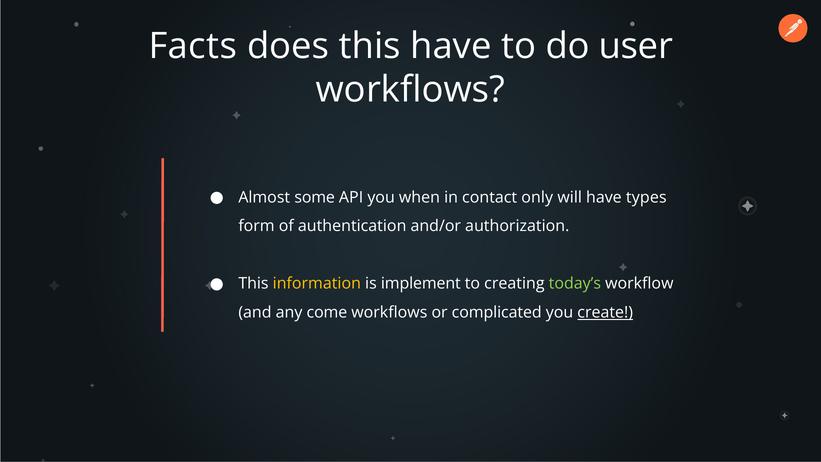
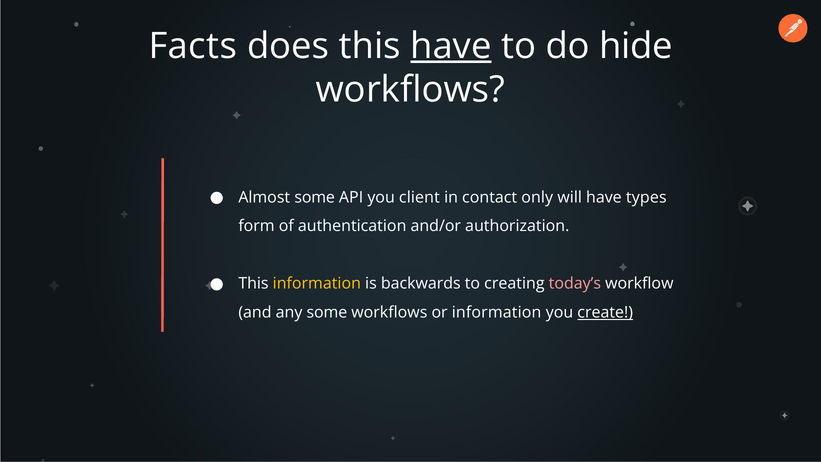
have at (451, 46) underline: none -> present
user: user -> hide
when: when -> client
implement: implement -> backwards
today’s colour: light green -> pink
any come: come -> some
or complicated: complicated -> information
